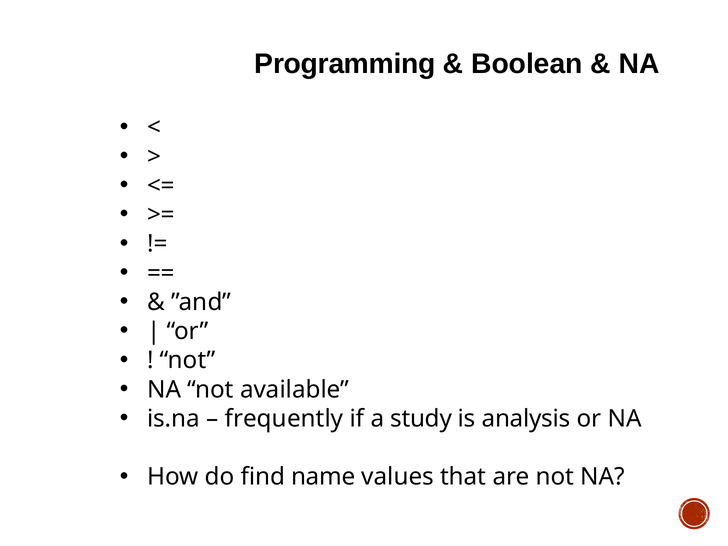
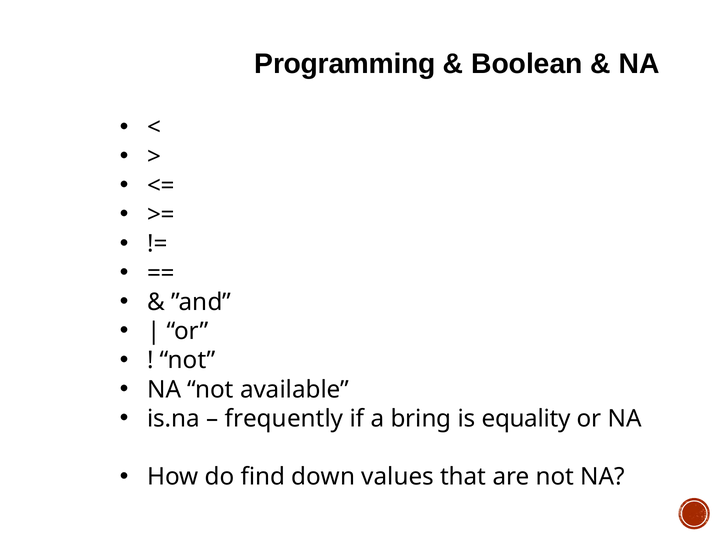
study: study -> bring
analysis: analysis -> equality
name: name -> down
